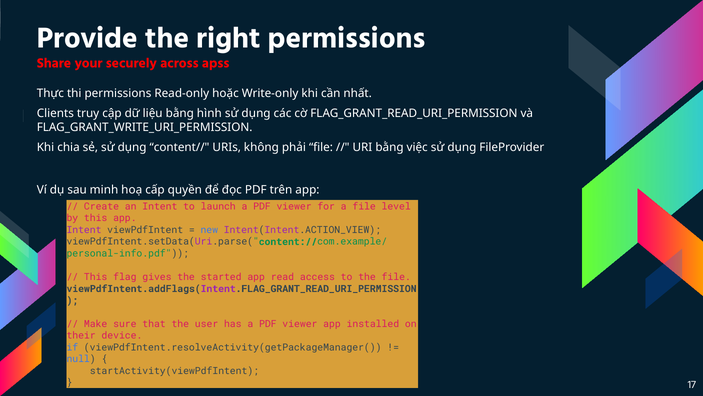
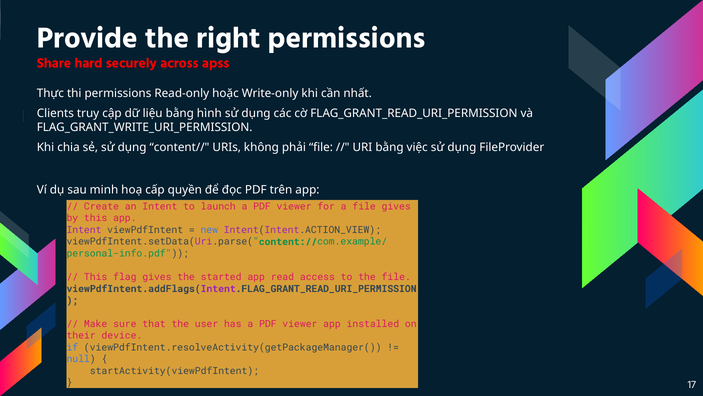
your: your -> hard
file level: level -> gives
